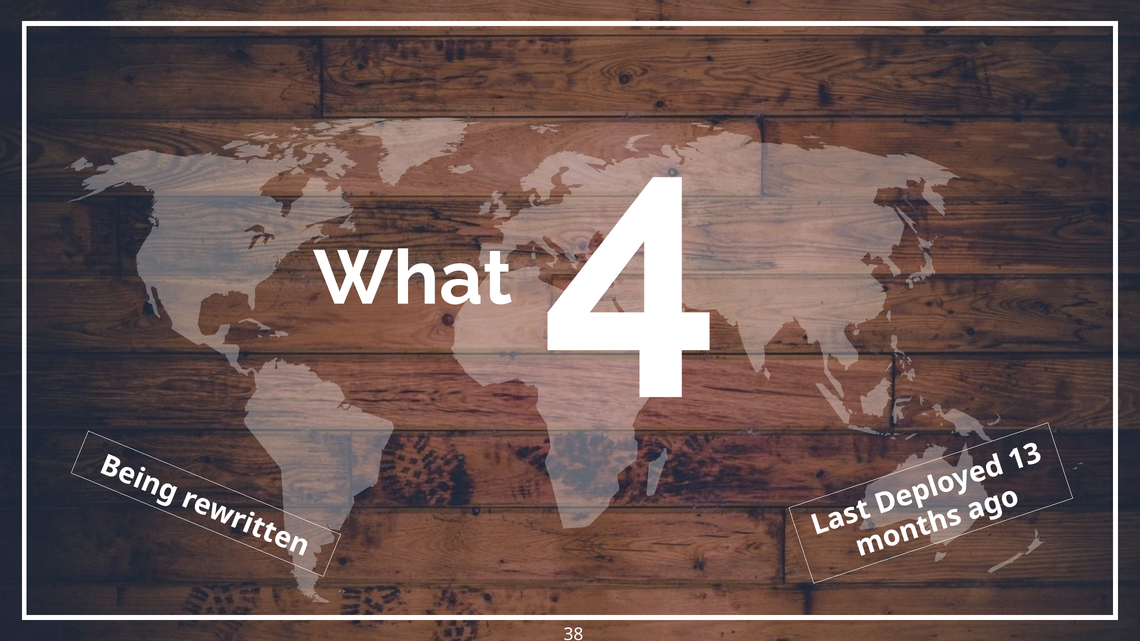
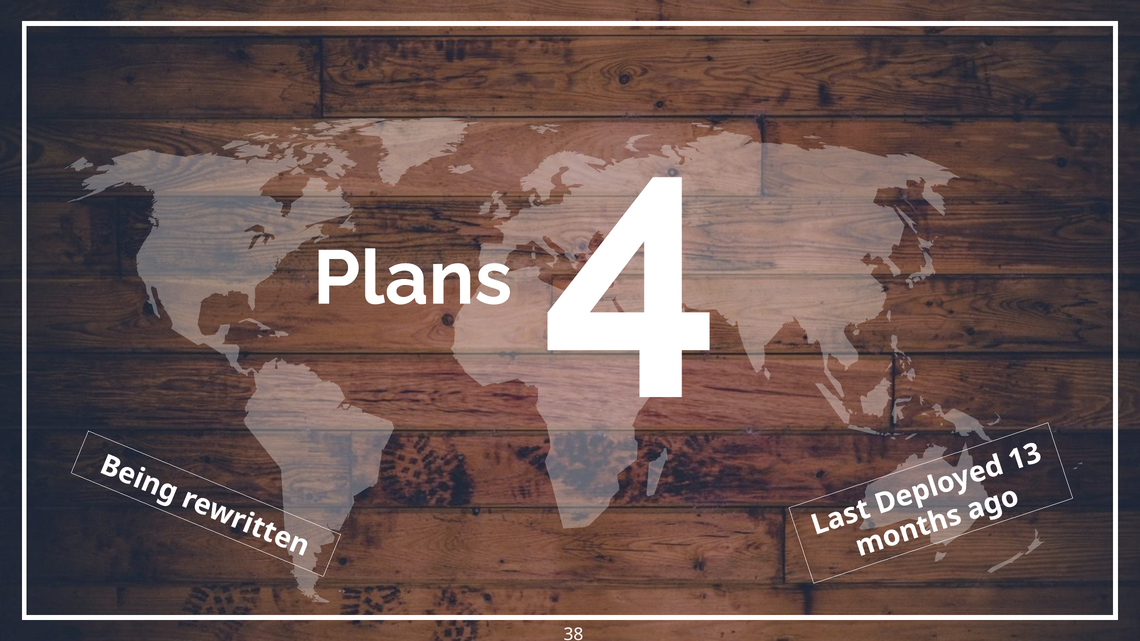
What: What -> Plans
